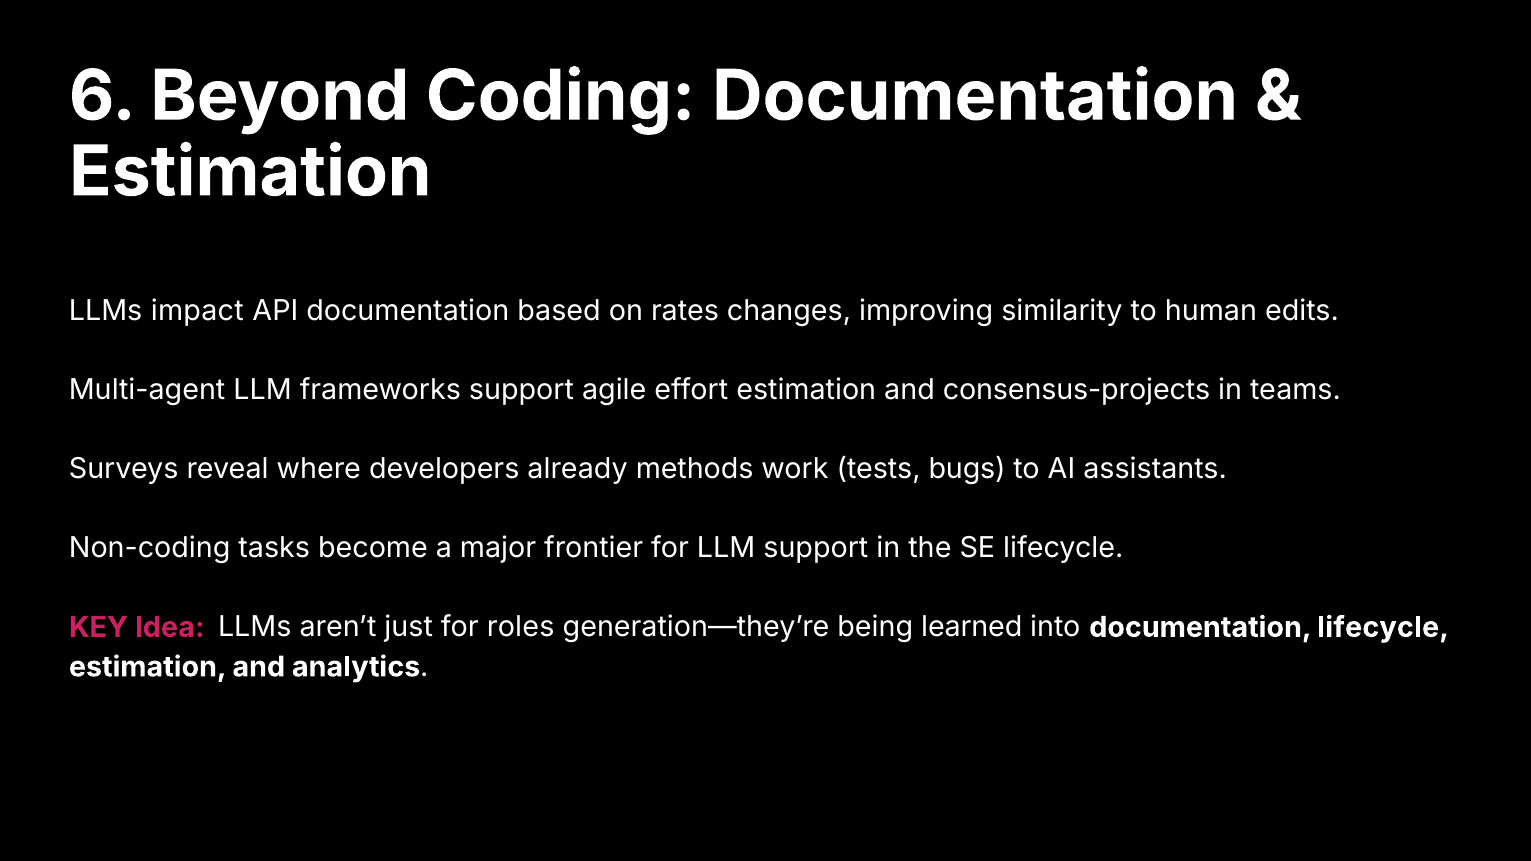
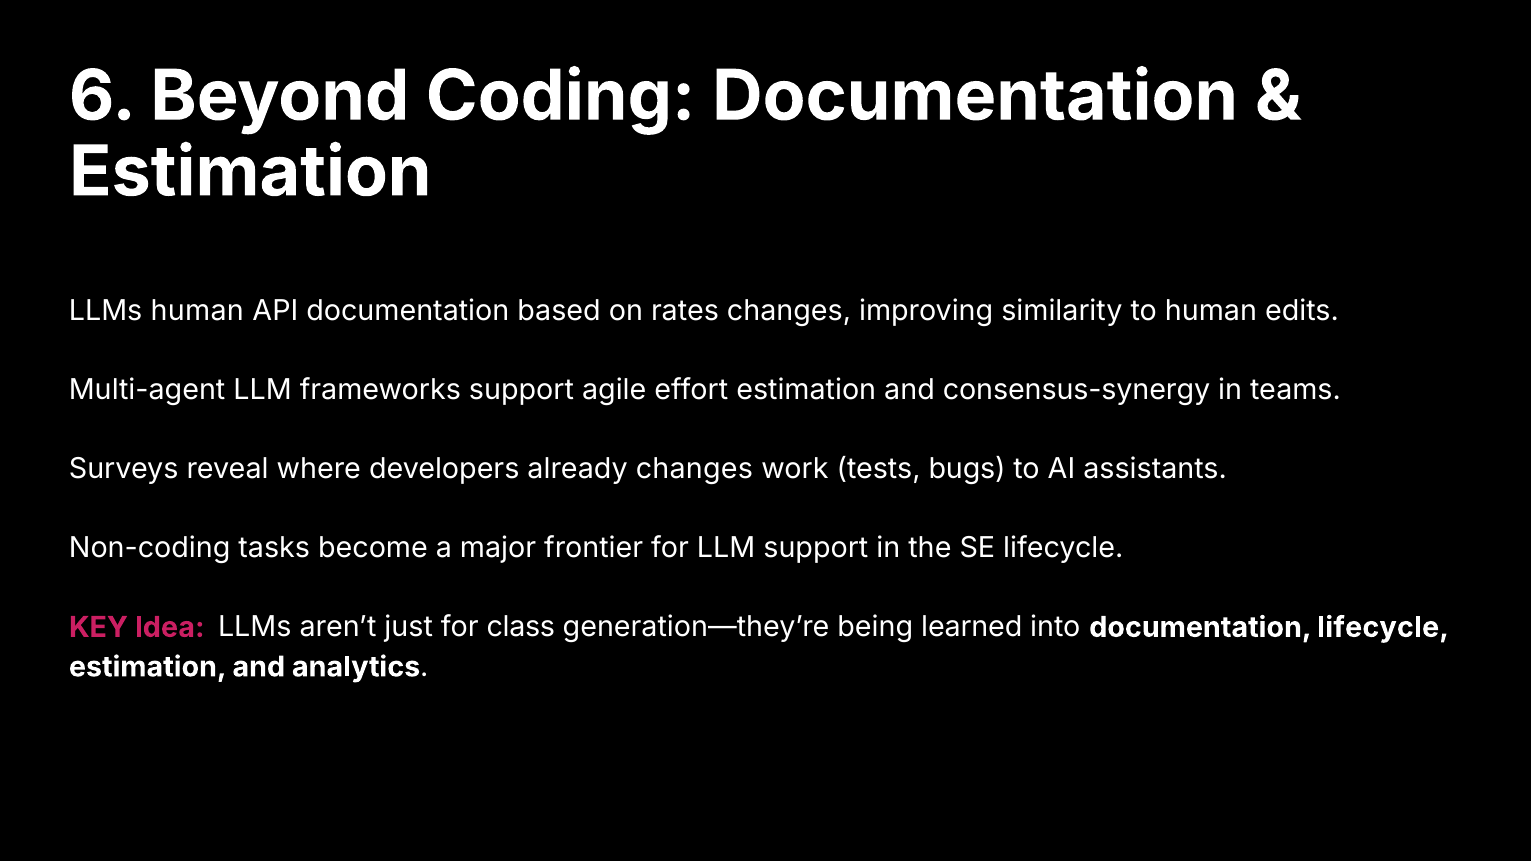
LLMs impact: impact -> human
consensus-projects: consensus-projects -> consensus-synergy
already methods: methods -> changes
roles: roles -> class
